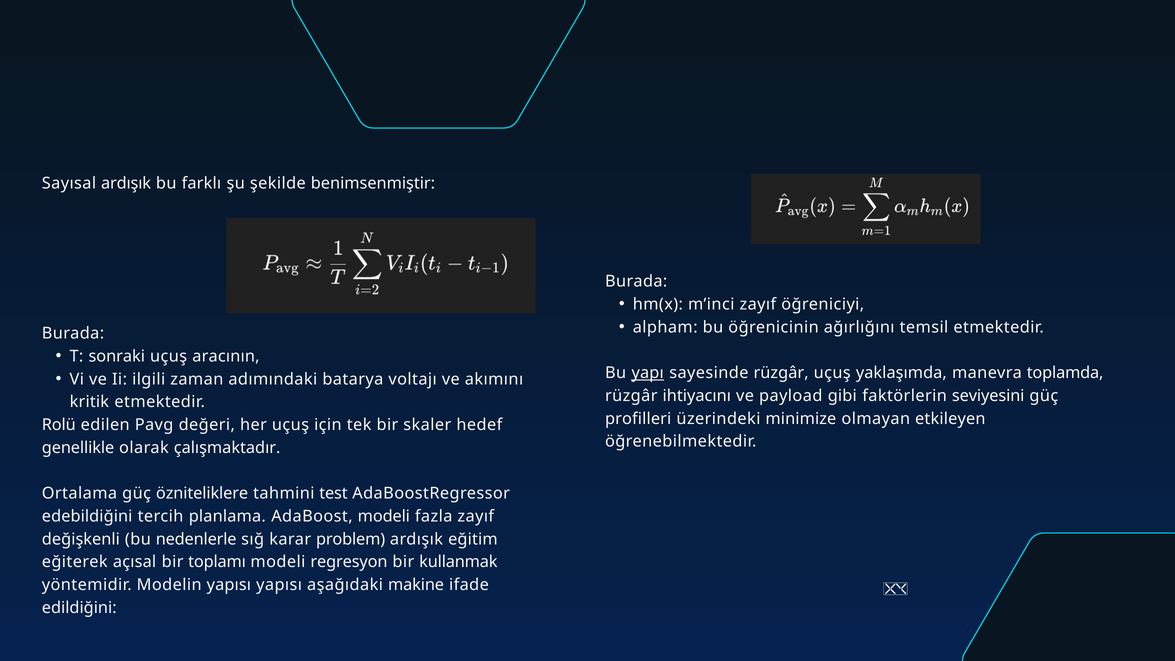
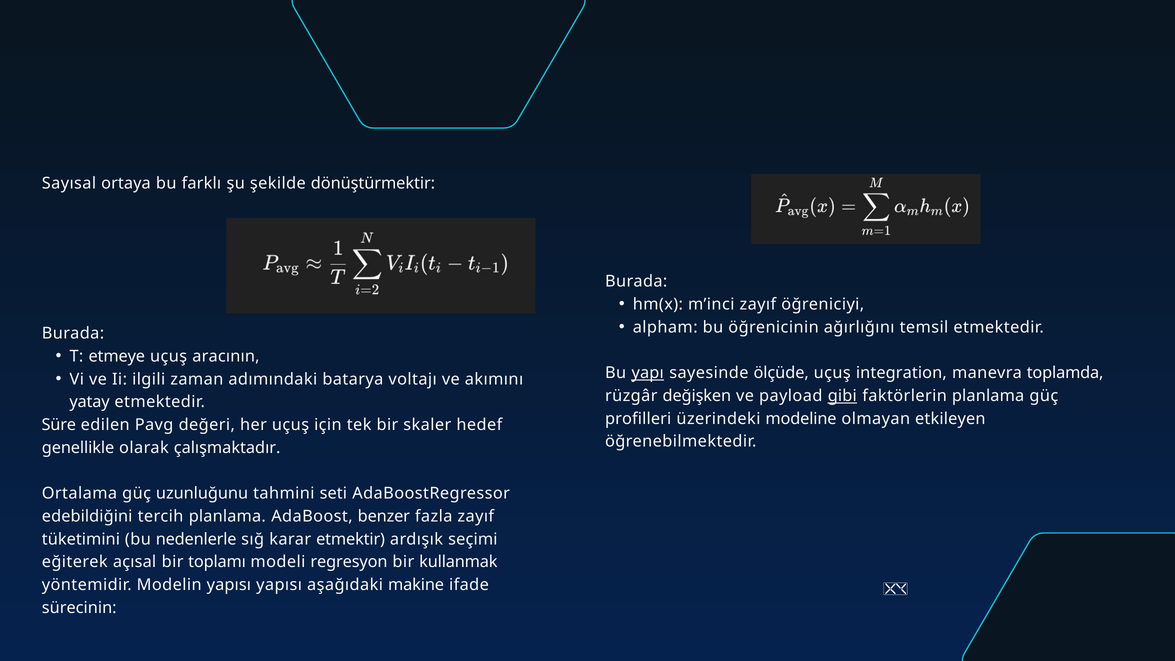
Sayısal ardışık: ardışık -> ortaya
benimsenmiştir: benimsenmiştir -> dönüştürmektir
sonraki: sonraki -> etmeye
sayesinde rüzgâr: rüzgâr -> ölçüde
yaklaşımda: yaklaşımda -> integration
ihtiyacını: ihtiyacını -> değişken
gibi underline: none -> present
faktörlerin seviyesini: seviyesini -> planlama
kritik: kritik -> yatay
minimize: minimize -> modeline
Rolü: Rolü -> Süre
özniteliklere: özniteliklere -> uzunluğunu
test: test -> seti
AdaBoost modeli: modeli -> benzer
değişkenli: değişkenli -> tüketimini
problem: problem -> etmektir
eğitim: eğitim -> seçimi
edildiğini: edildiğini -> sürecinin
